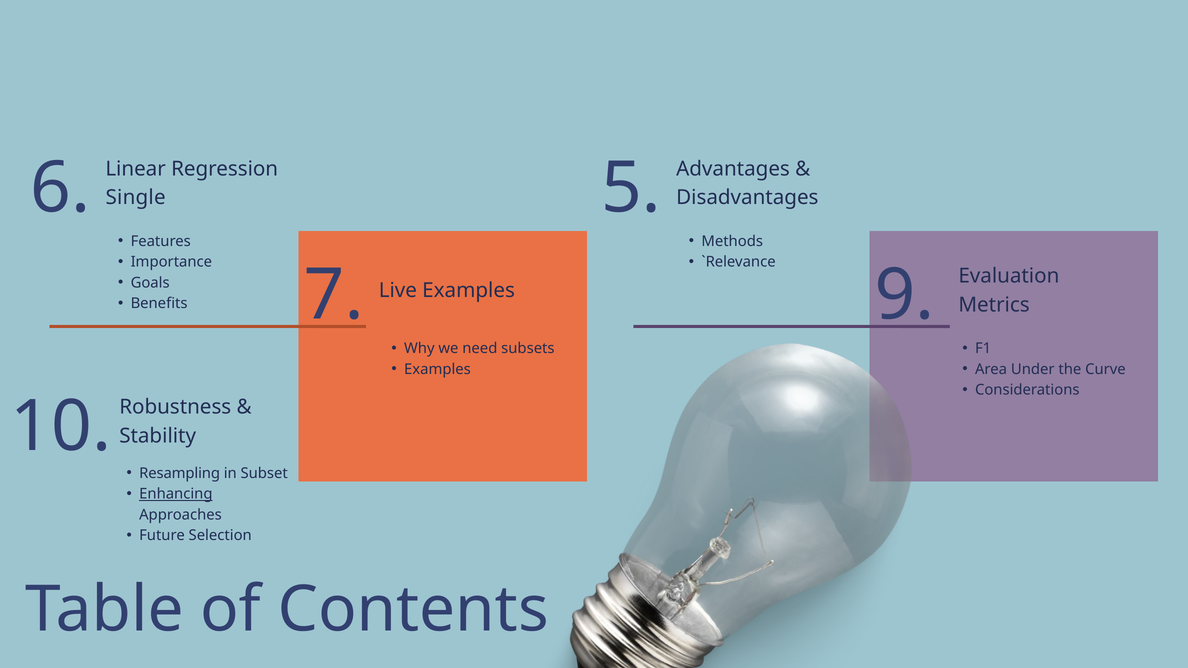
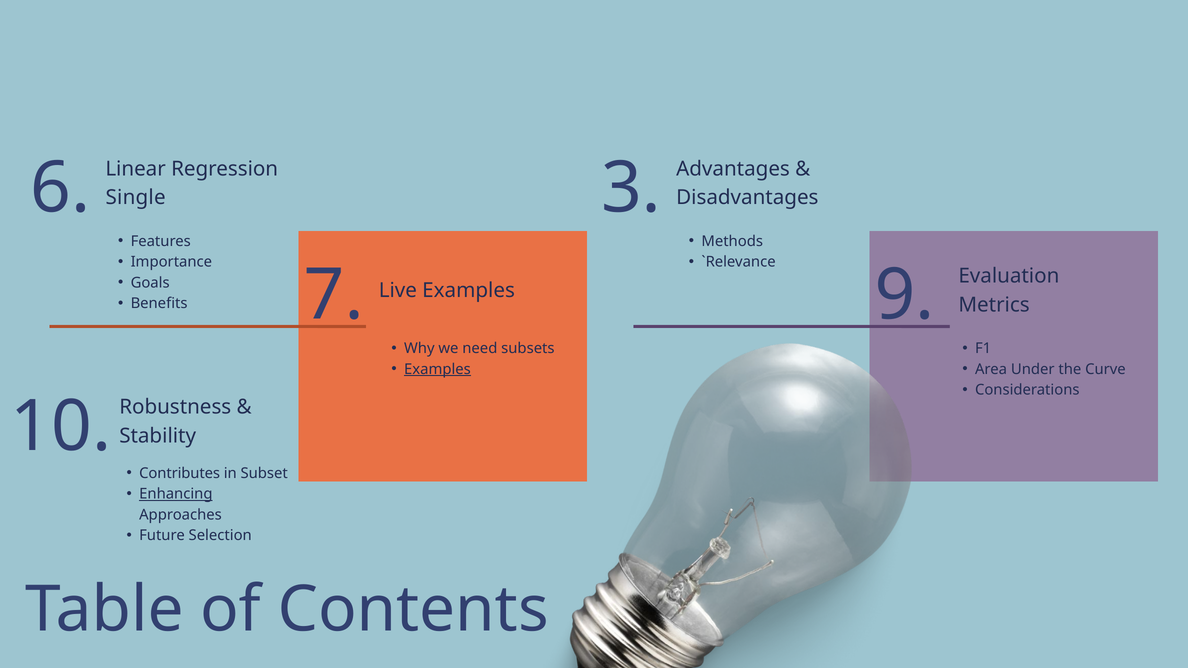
5: 5 -> 3
Examples at (437, 369) underline: none -> present
Resampling: Resampling -> Contributes
